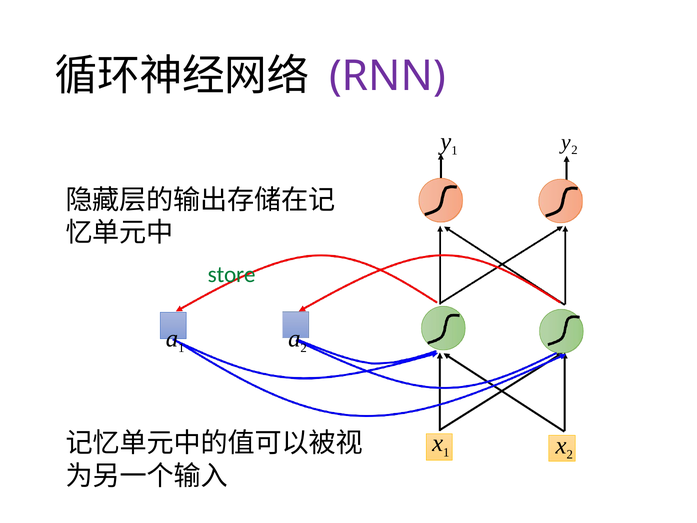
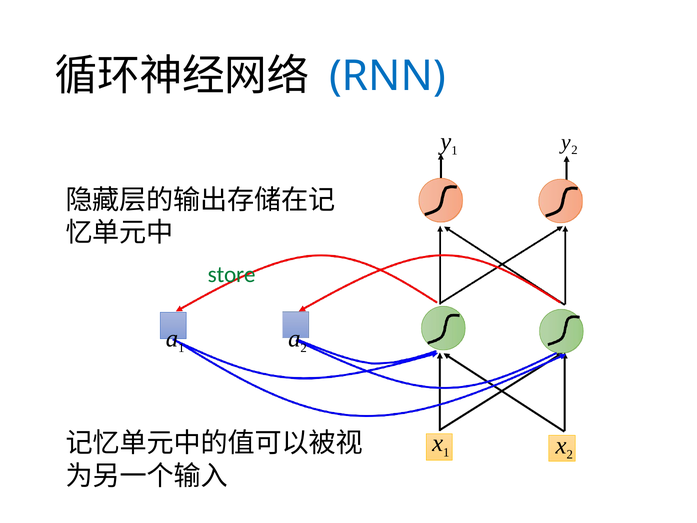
RNN colour: purple -> blue
